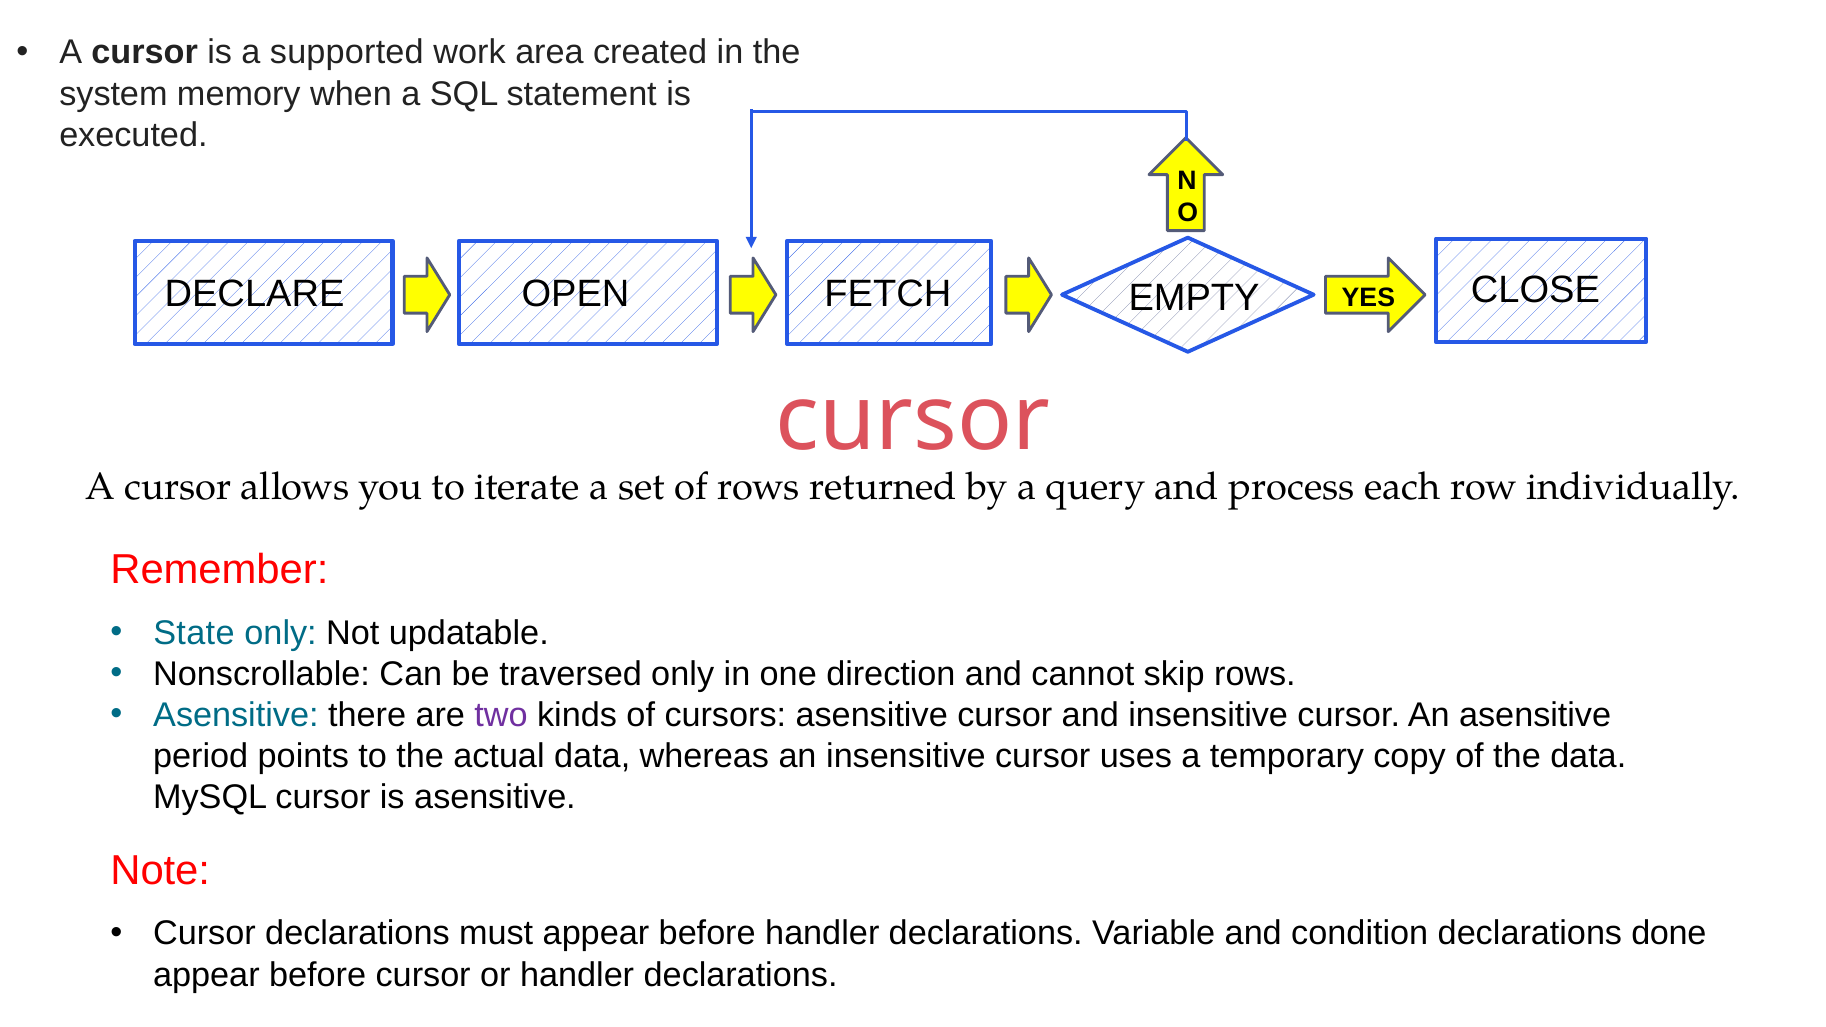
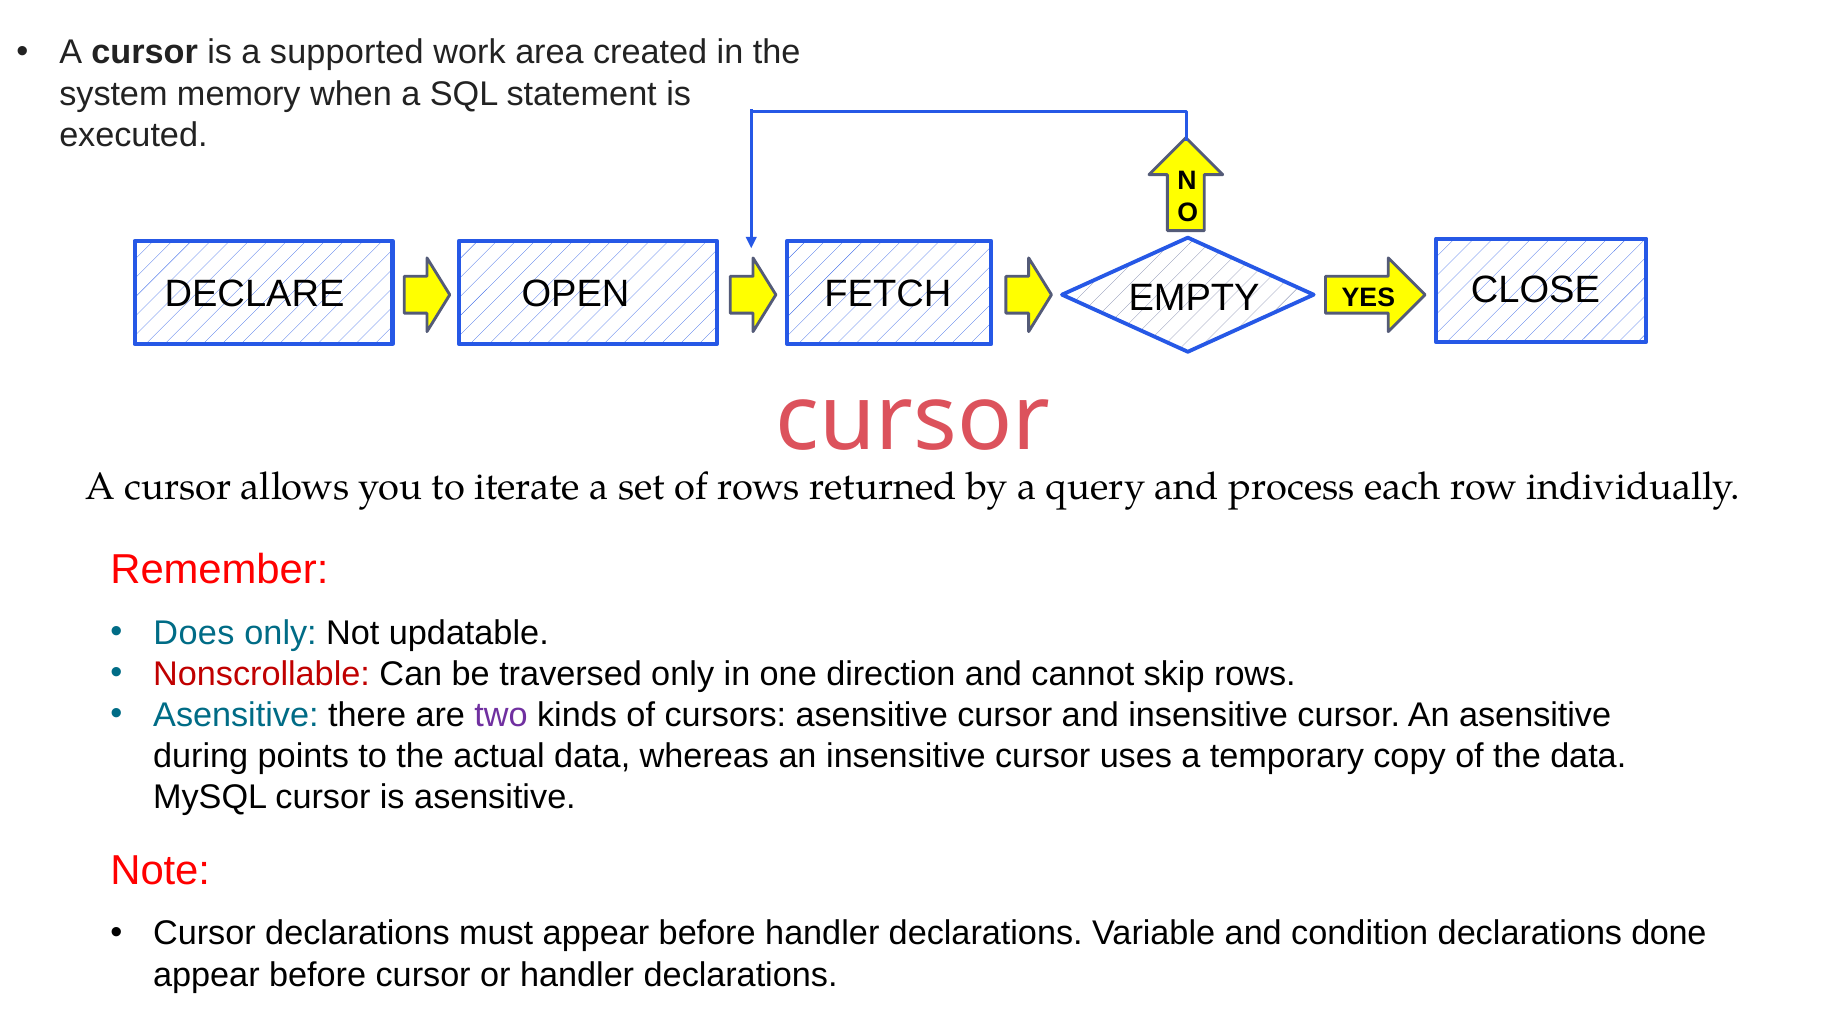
State: State -> Does
Nonscrollable colour: black -> red
period: period -> during
